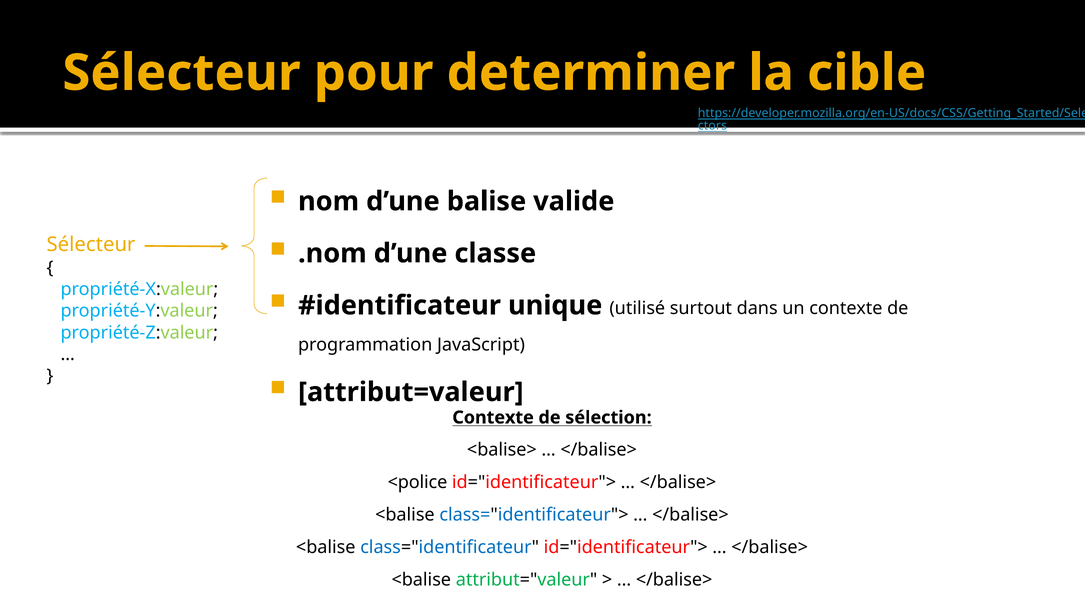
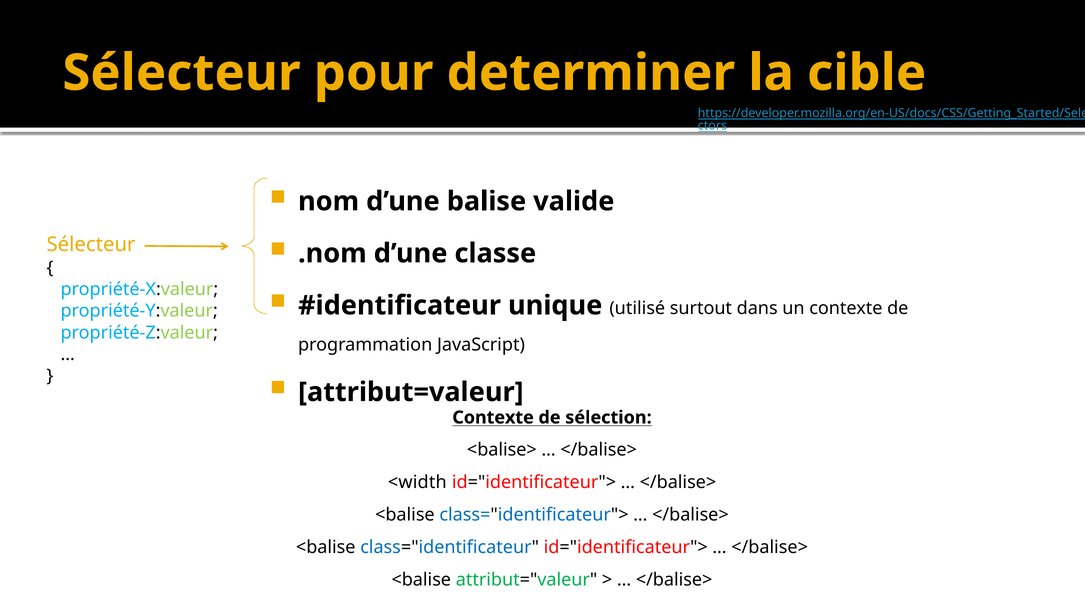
<police: <police -> <width
